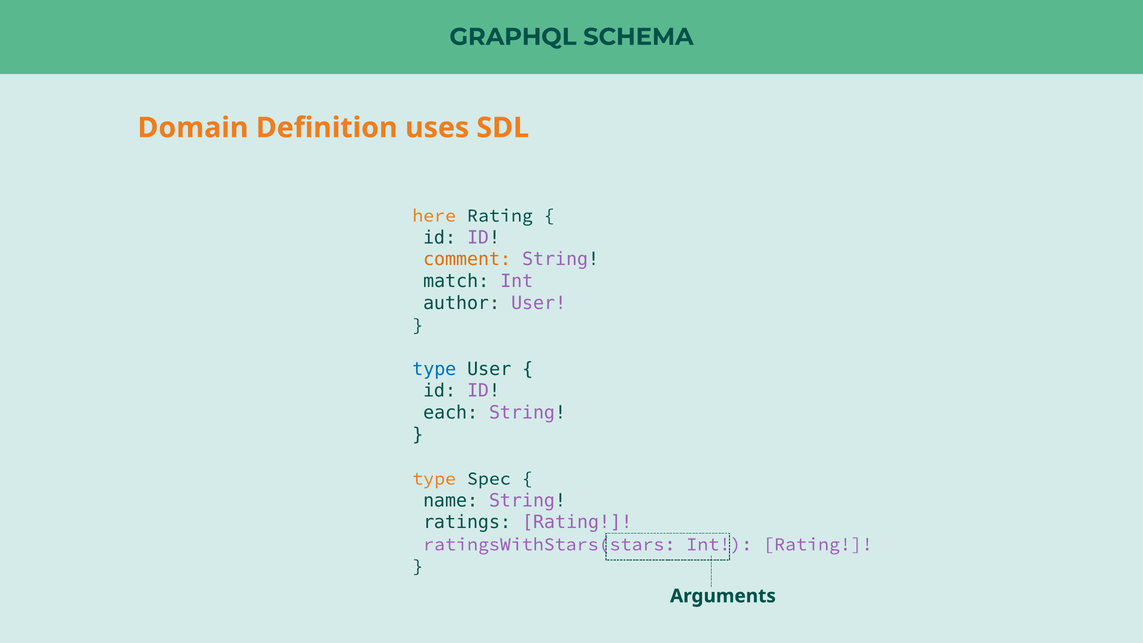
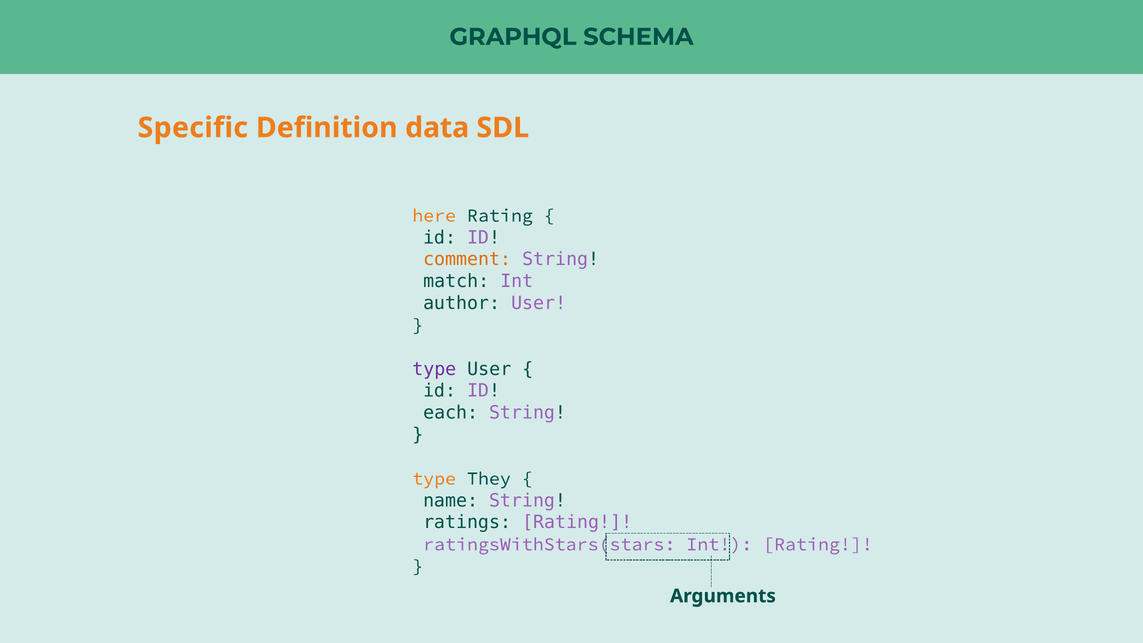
Domain: Domain -> Specific
uses: uses -> data
type at (434, 369) colour: blue -> purple
Spec: Spec -> They
